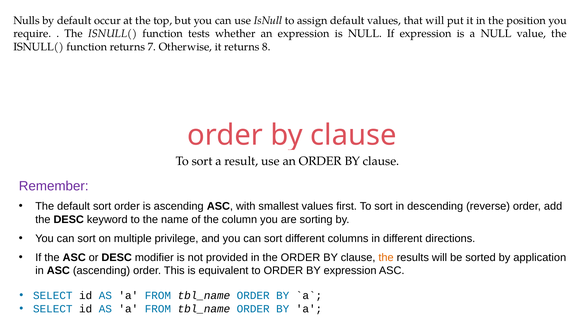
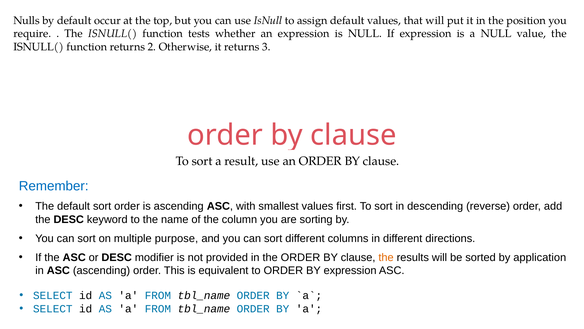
7: 7 -> 2
8: 8 -> 3
Remember colour: purple -> blue
privilege: privilege -> purpose
